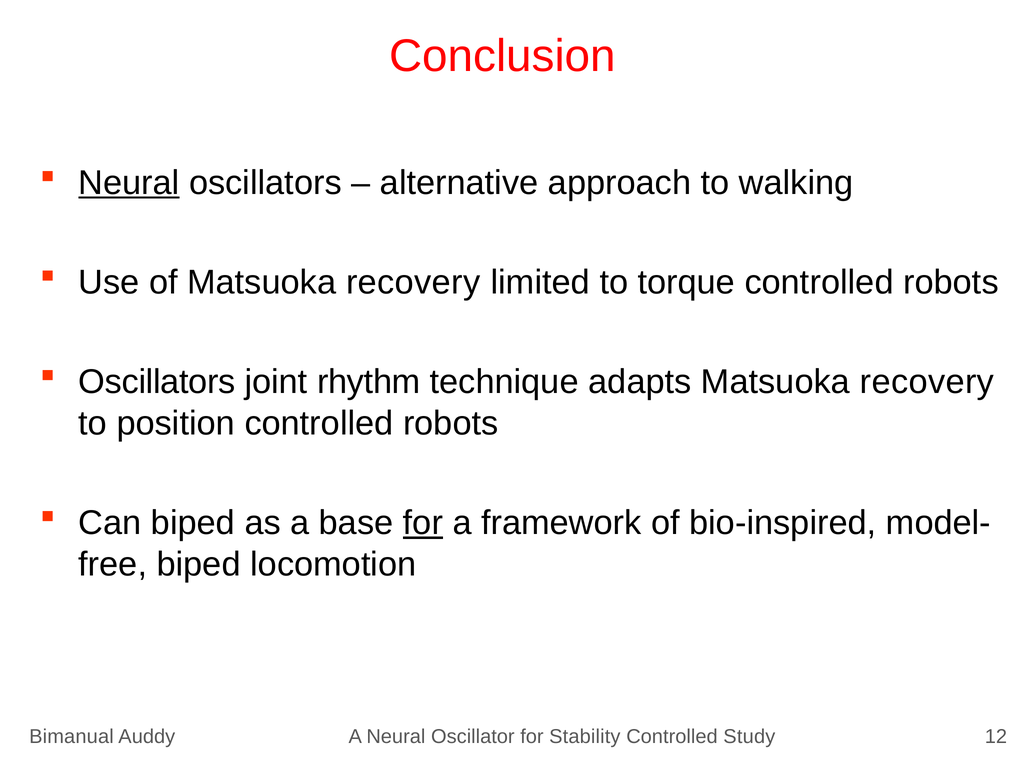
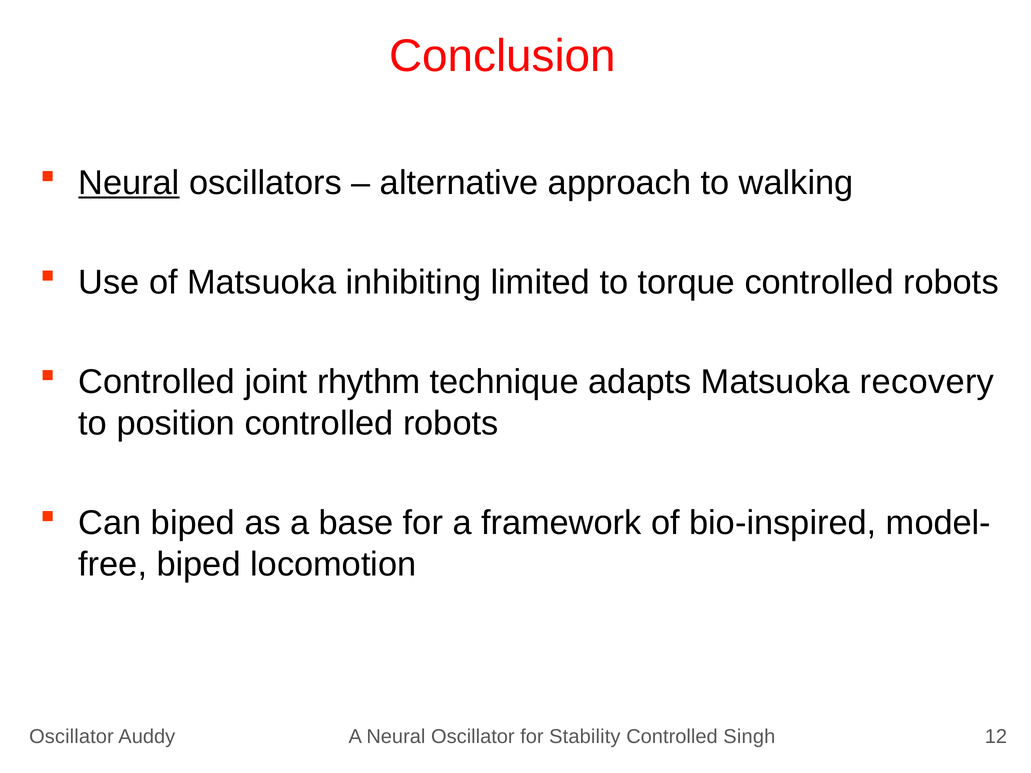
of Matsuoka recovery: recovery -> inhibiting
Oscillators at (157, 382): Oscillators -> Controlled
for at (423, 523) underline: present -> none
Bimanual at (71, 737): Bimanual -> Oscillator
Study: Study -> Singh
